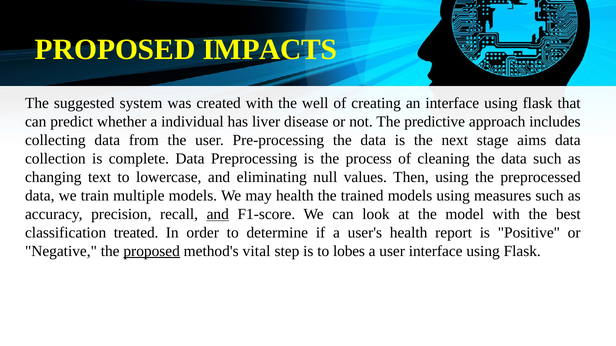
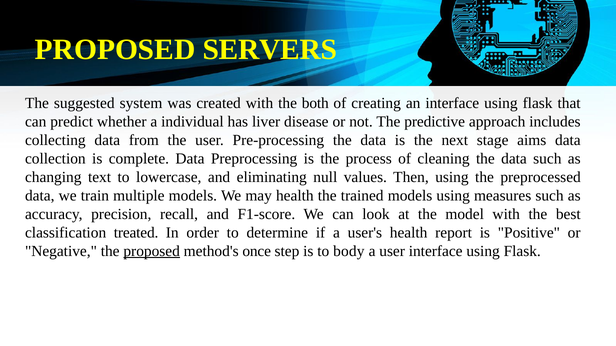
IMPACTS: IMPACTS -> SERVERS
well: well -> both
and at (218, 214) underline: present -> none
vital: vital -> once
lobes: lobes -> body
